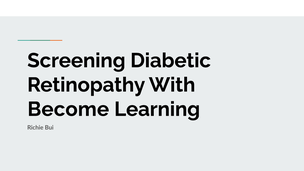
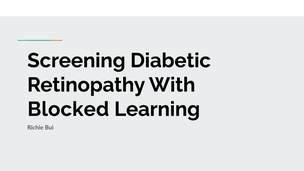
Become: Become -> Blocked
